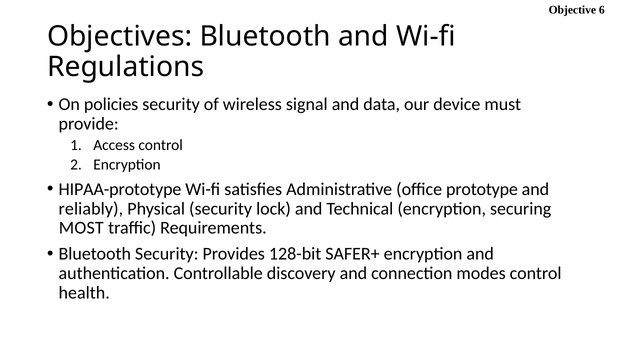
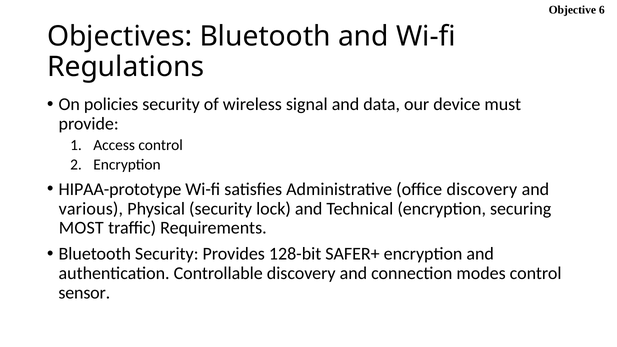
office prototype: prototype -> discovery
reliably: reliably -> various
health: health -> sensor
